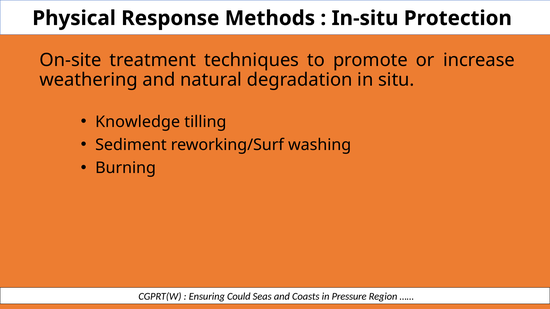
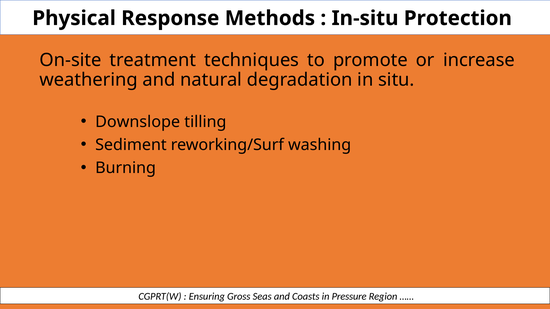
Knowledge: Knowledge -> Downslope
Could: Could -> Gross
